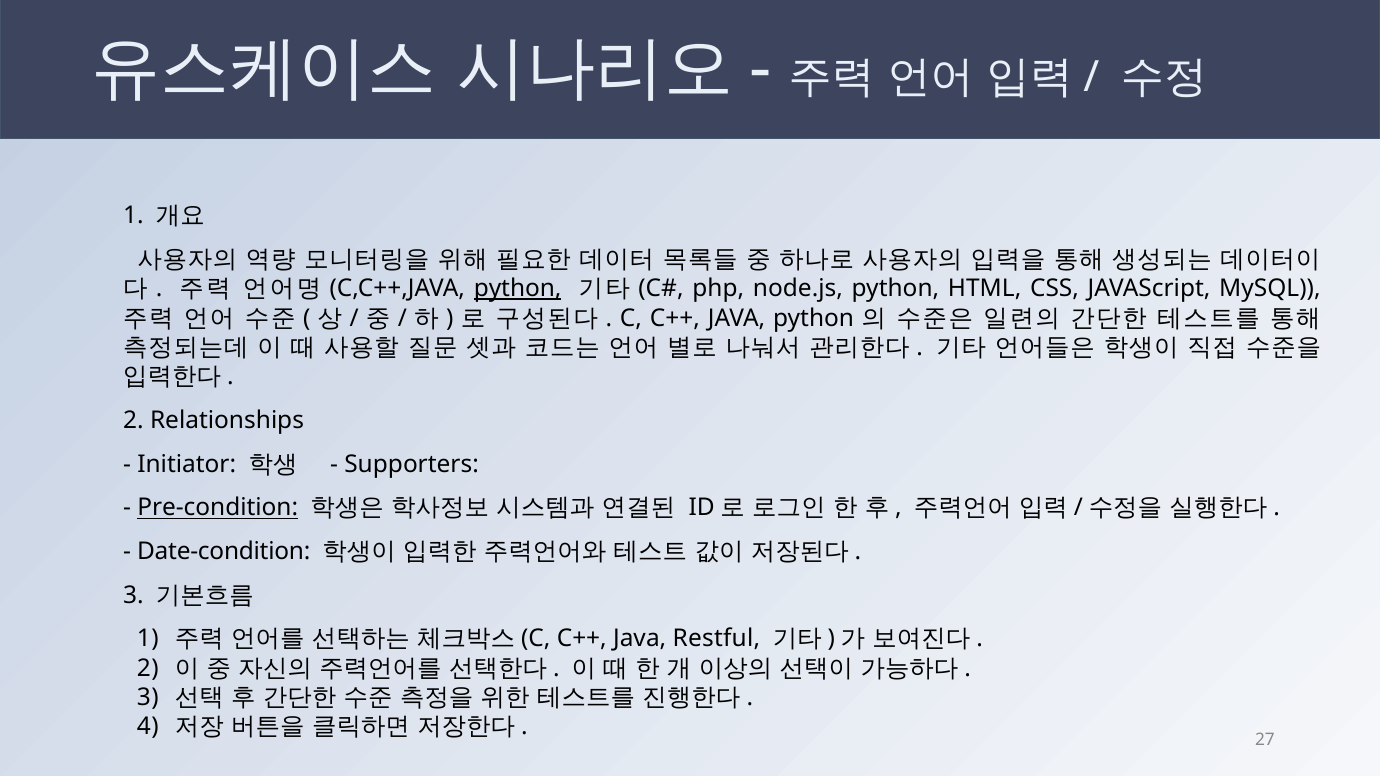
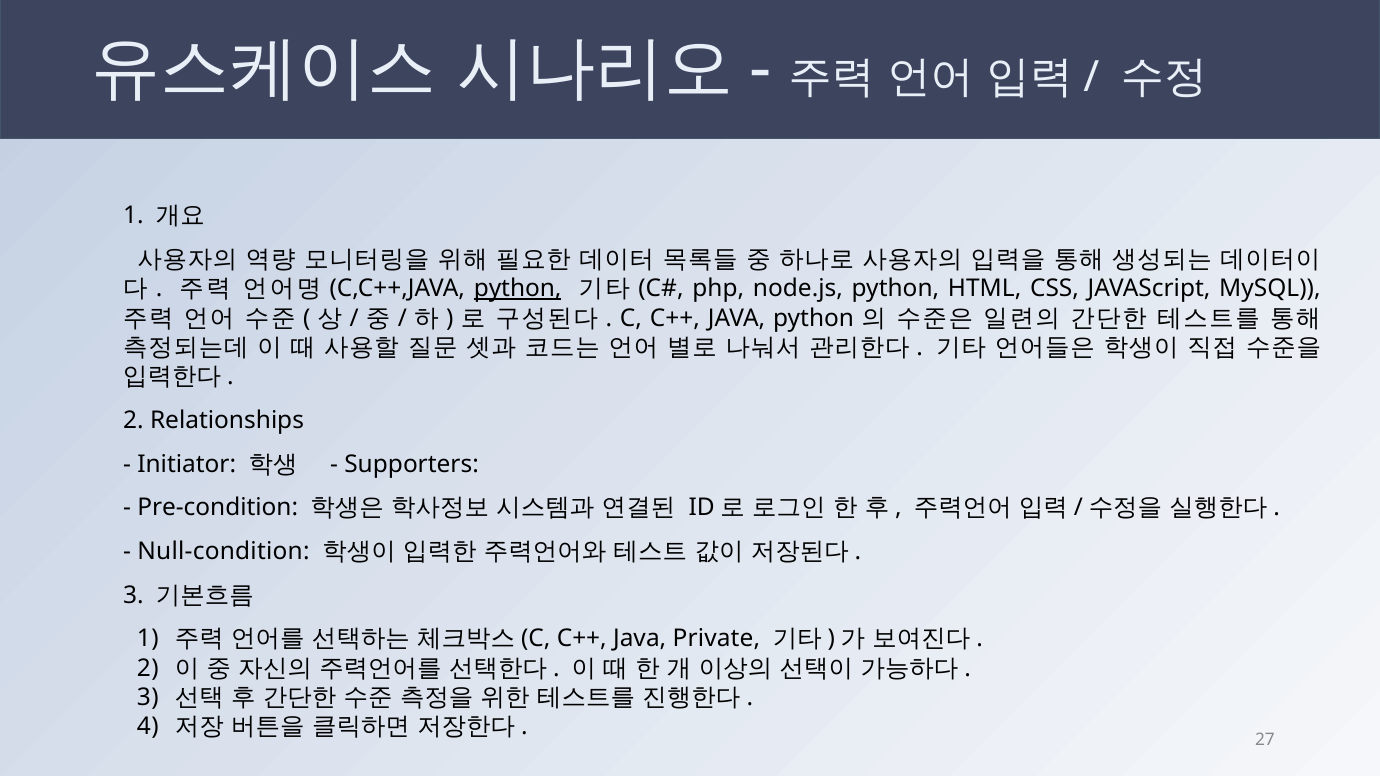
Pre-condition underline: present -> none
Date-condition: Date-condition -> Null-condition
Restful: Restful -> Private
